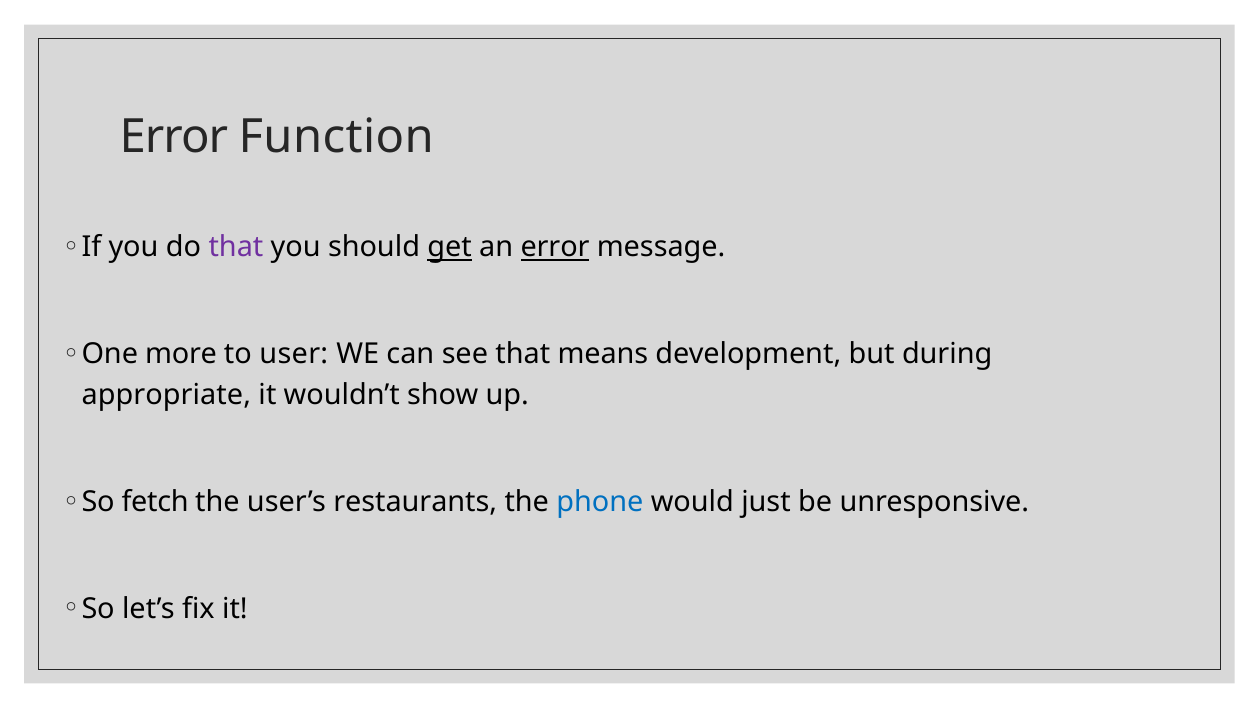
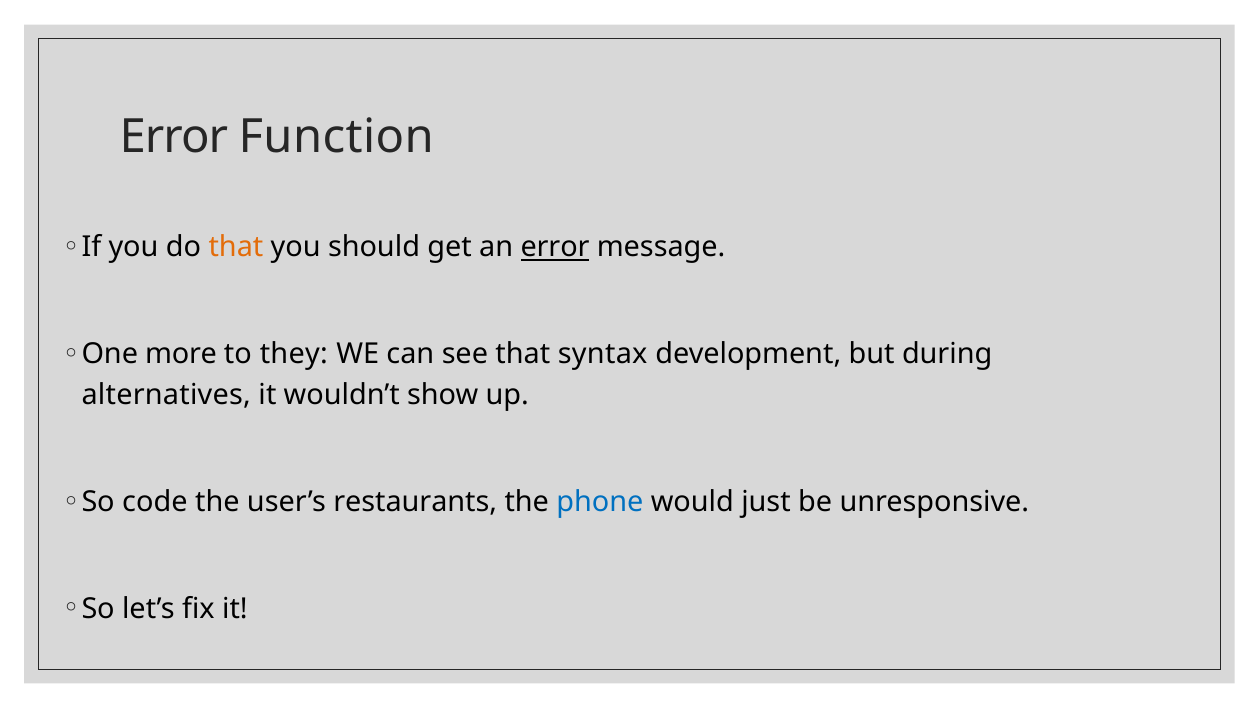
that at (236, 247) colour: purple -> orange
get underline: present -> none
user: user -> they
means: means -> syntax
appropriate: appropriate -> alternatives
fetch: fetch -> code
